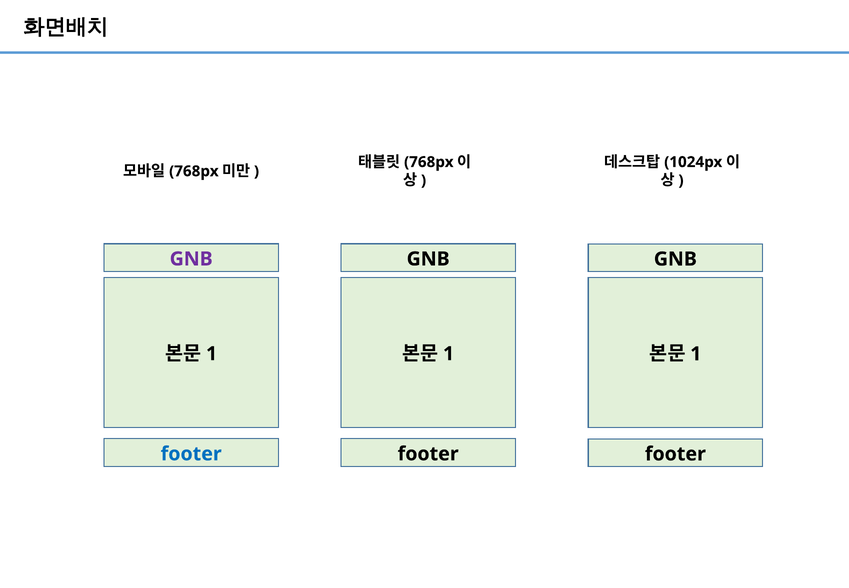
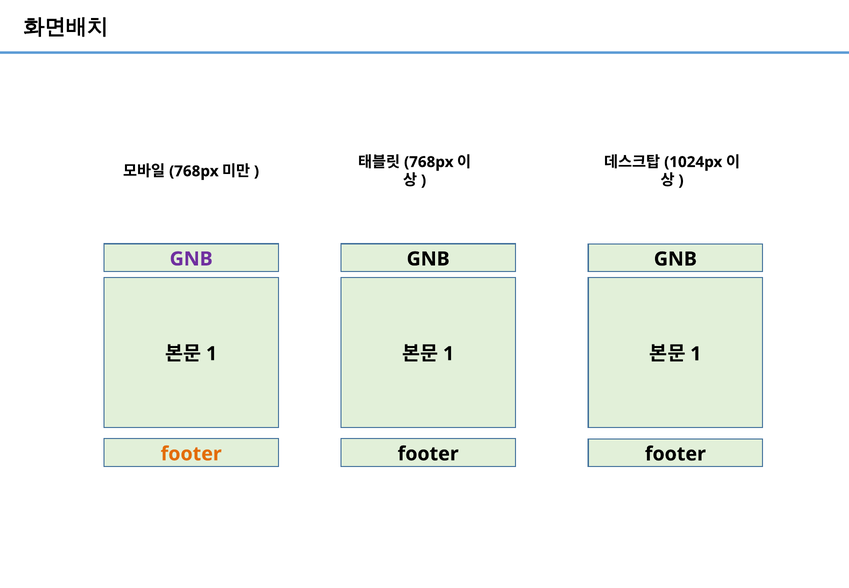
footer at (191, 454) colour: blue -> orange
